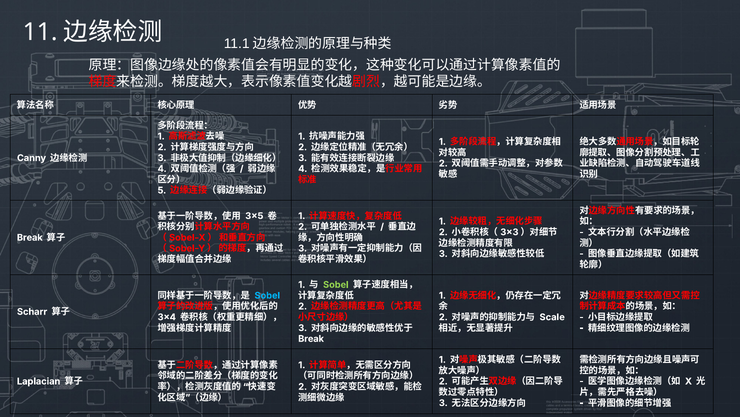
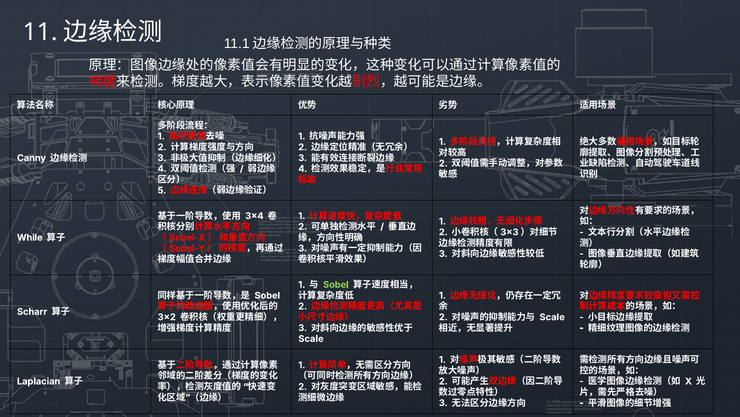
3×5: 3×5 -> 3×4
Break at (30, 237): Break -> While
Sobel at (267, 295) colour: light blue -> white
3×4: 3×4 -> 3×2
Break at (311, 338): Break -> Scale
